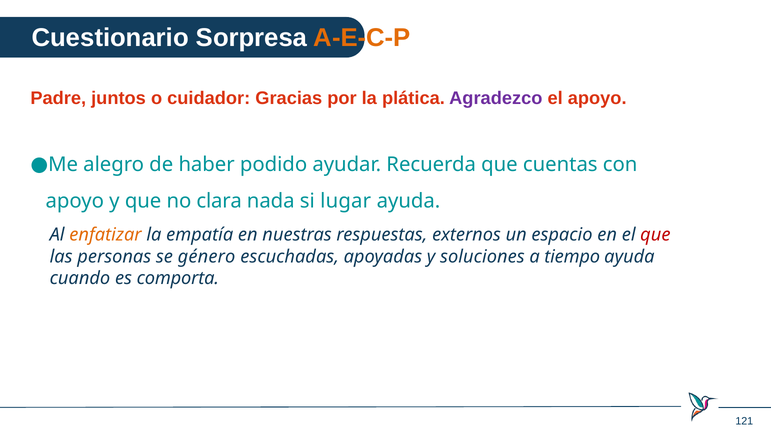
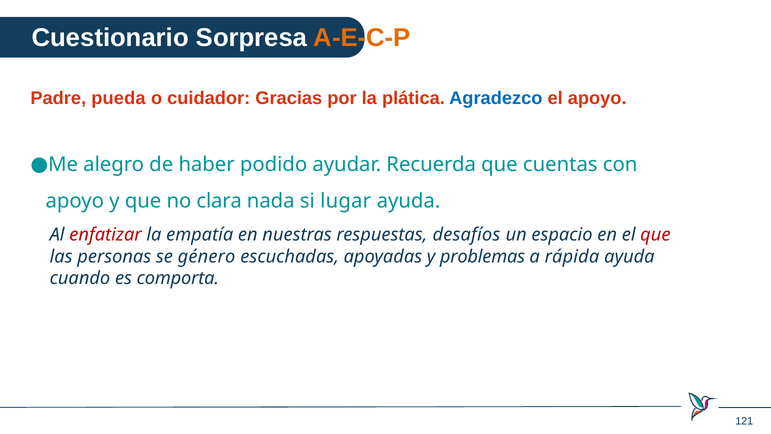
juntos: juntos -> pueda
Agradezco colour: purple -> blue
enfatizar colour: orange -> red
externos: externos -> desafíos
soluciones: soluciones -> problemas
tiempo: tiempo -> rápida
